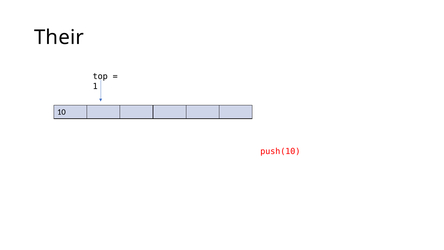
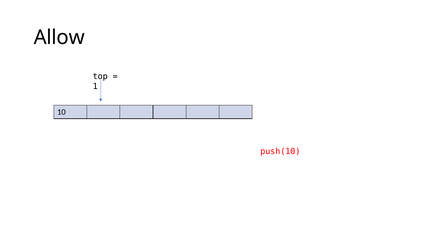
Their: Their -> Allow
